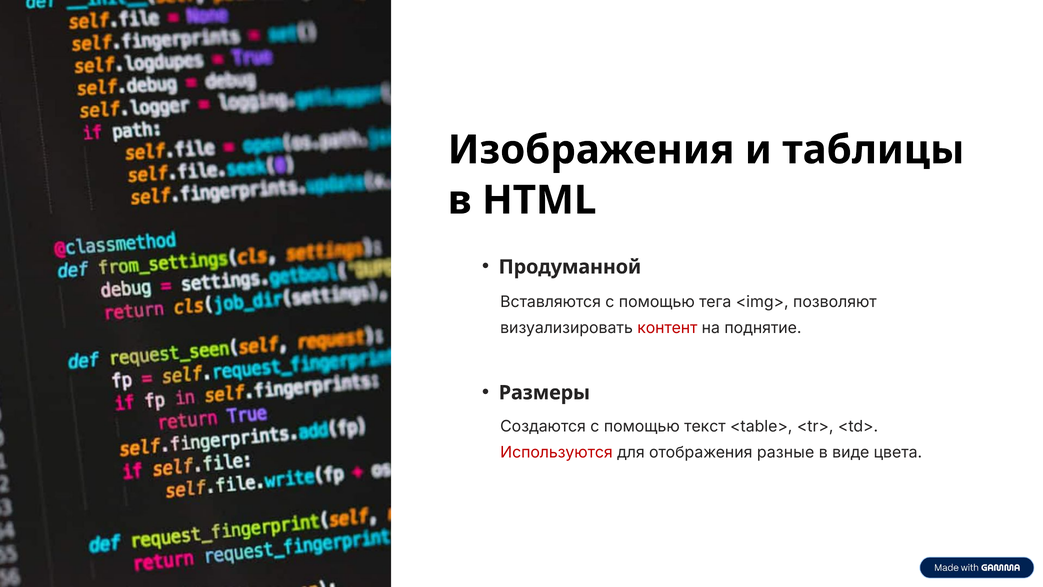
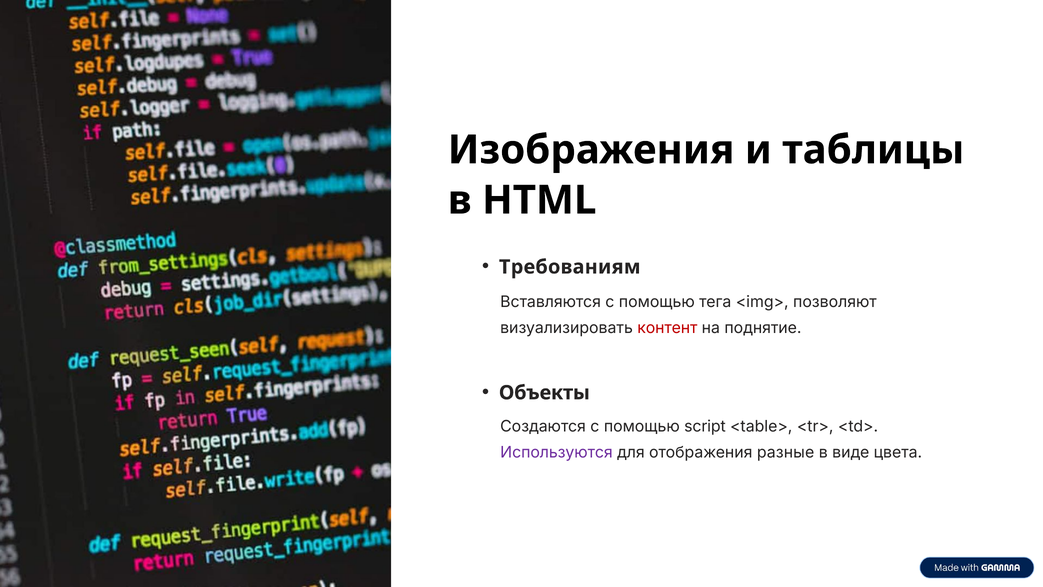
Продуманной: Продуманной -> Требованиям
Размеры: Размеры -> Объекты
текст: текст -> script
Используются colour: red -> purple
